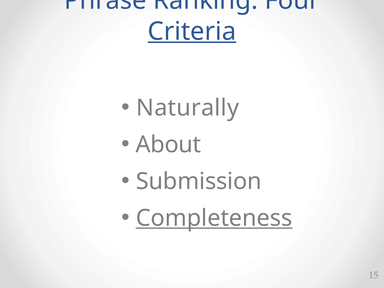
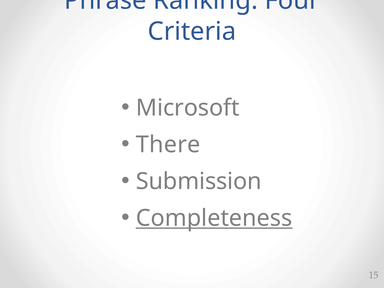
Criteria underline: present -> none
Naturally: Naturally -> Microsoft
About: About -> There
